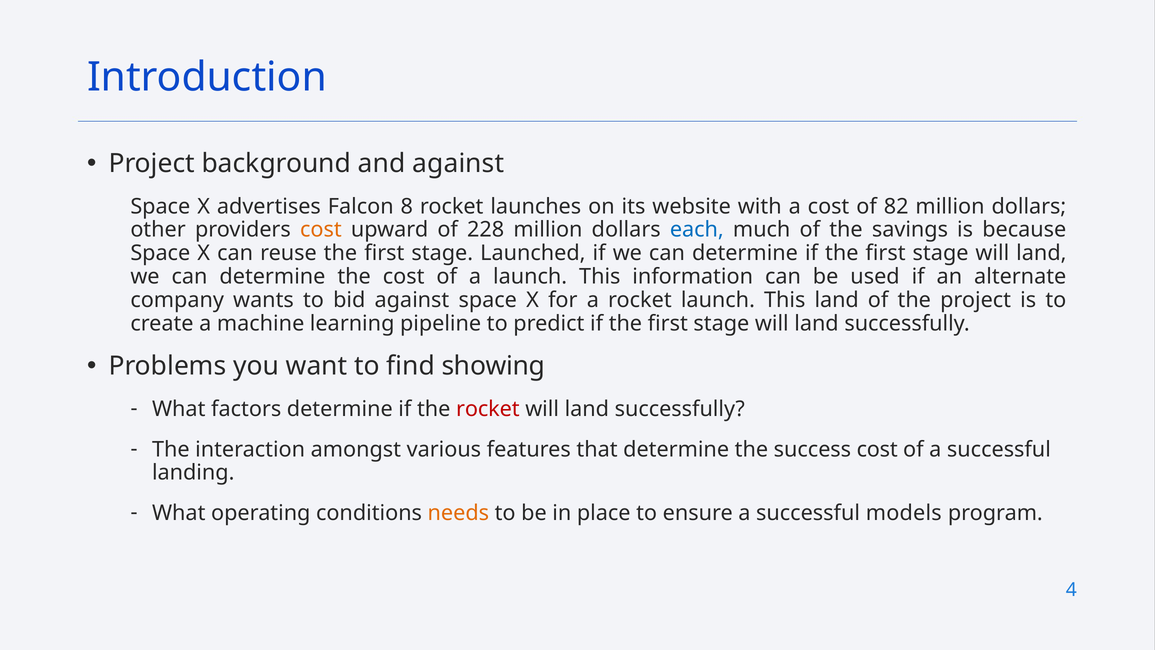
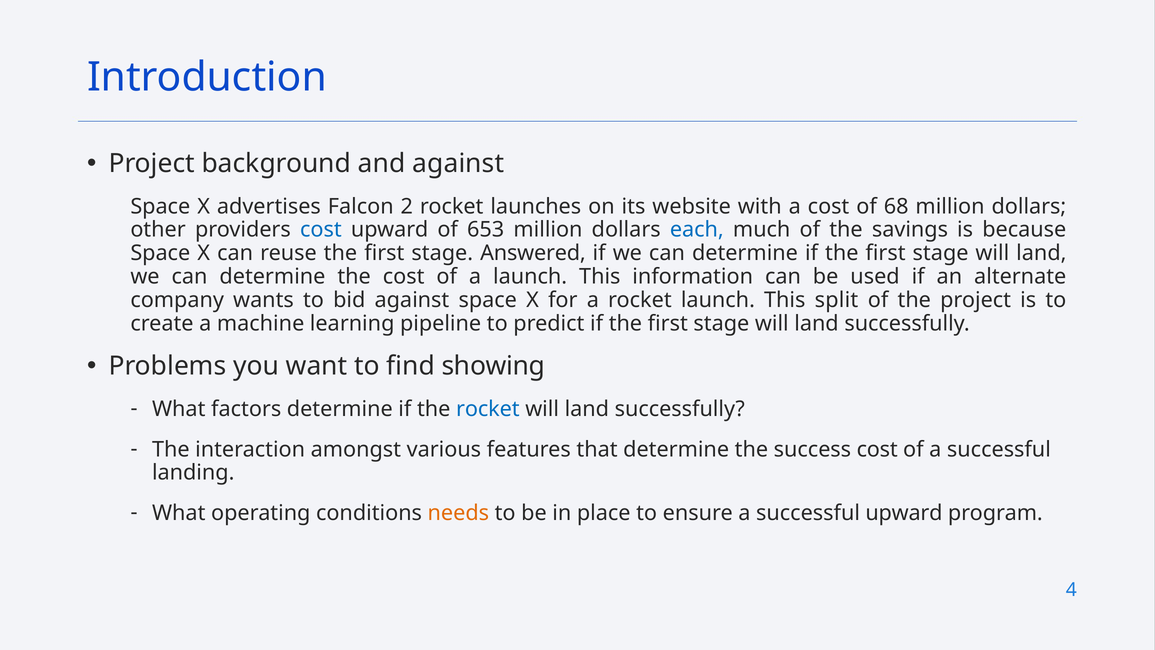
8: 8 -> 2
82: 82 -> 68
cost at (321, 230) colour: orange -> blue
228: 228 -> 653
Launched: Launched -> Answered
This land: land -> split
rocket at (488, 409) colour: red -> blue
successful models: models -> upward
